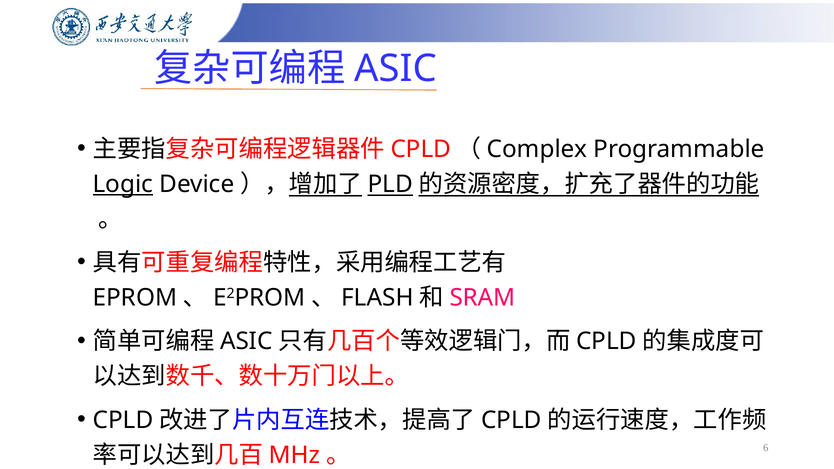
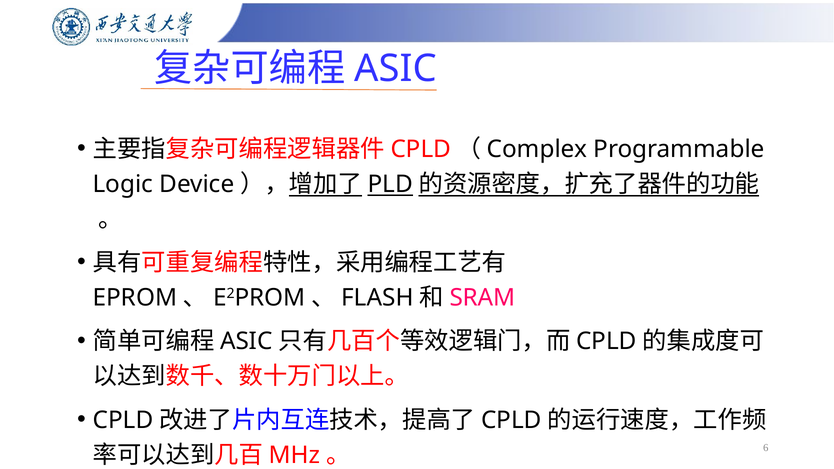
Logic underline: present -> none
